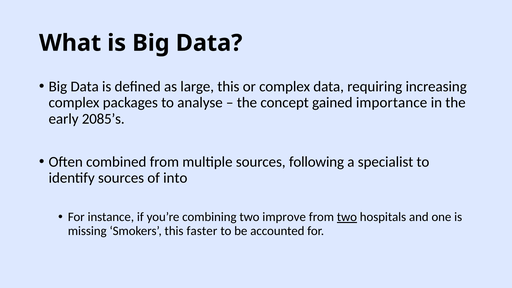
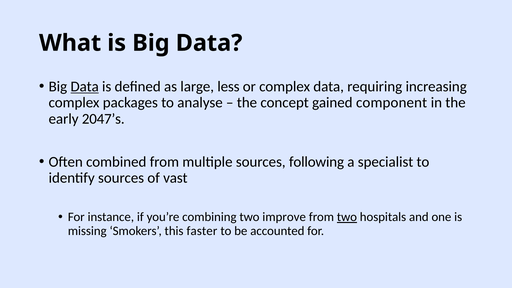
Data at (85, 87) underline: none -> present
large this: this -> less
importance: importance -> component
2085’s: 2085’s -> 2047’s
into: into -> vast
